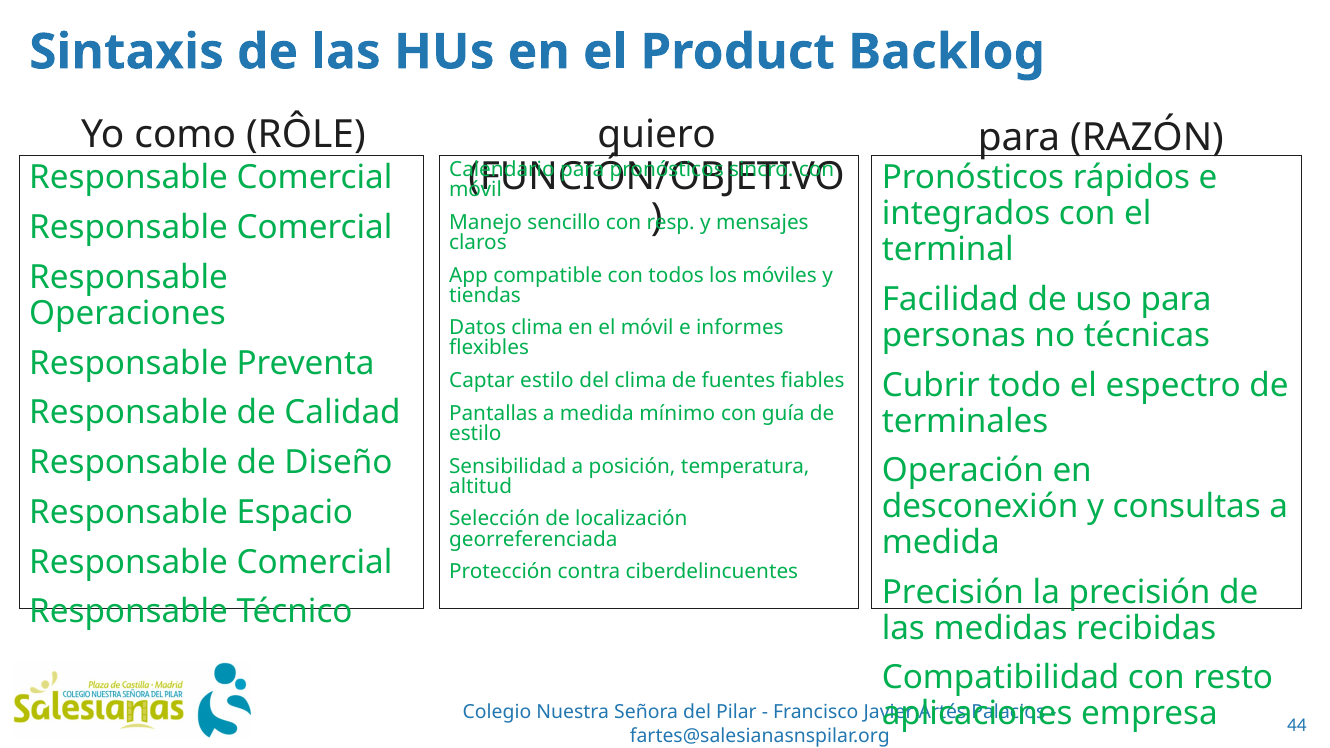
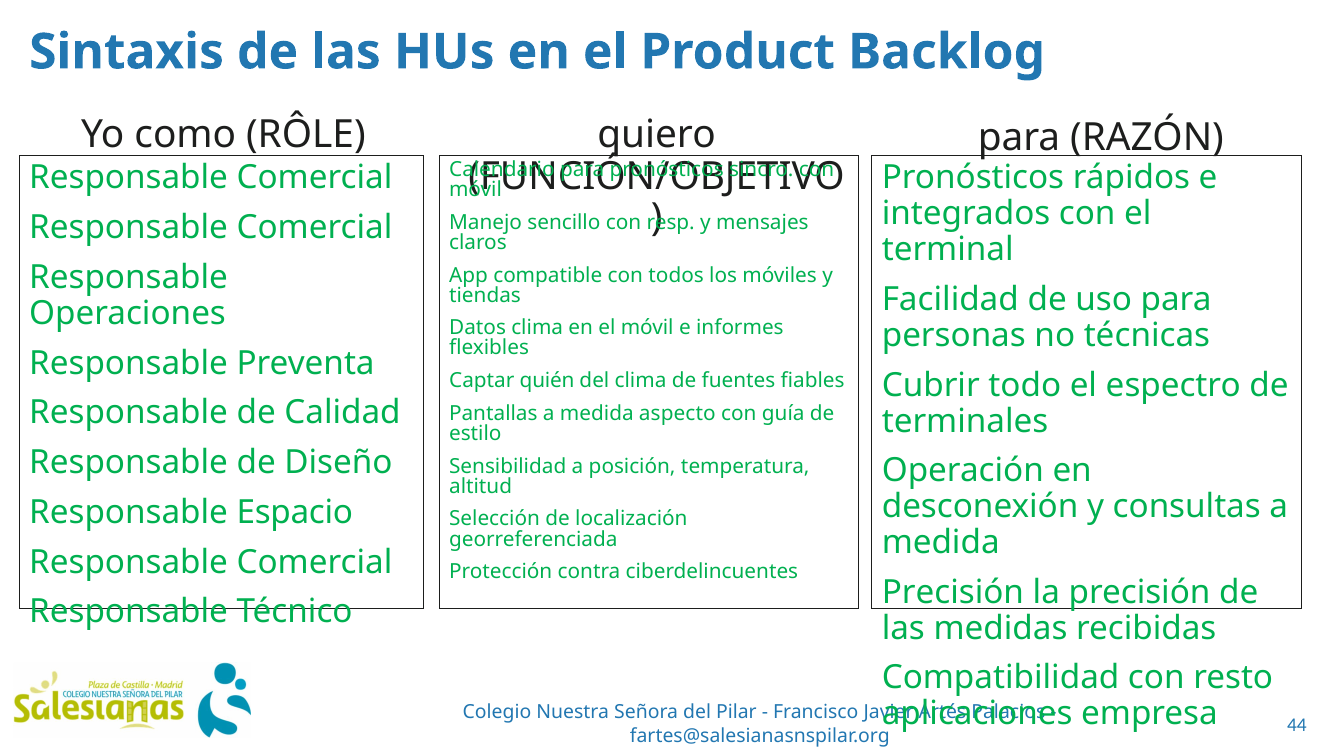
Captar estilo: estilo -> quién
mínimo: mínimo -> aspecto
